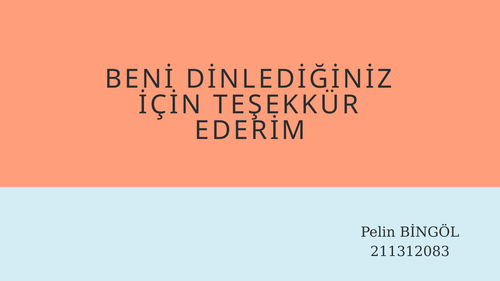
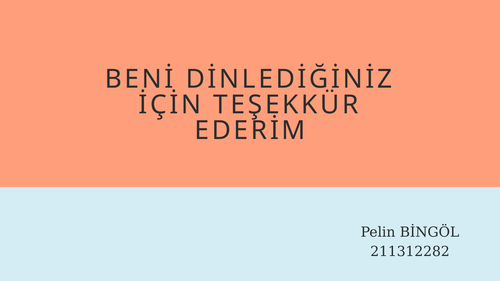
211312083: 211312083 -> 211312282
